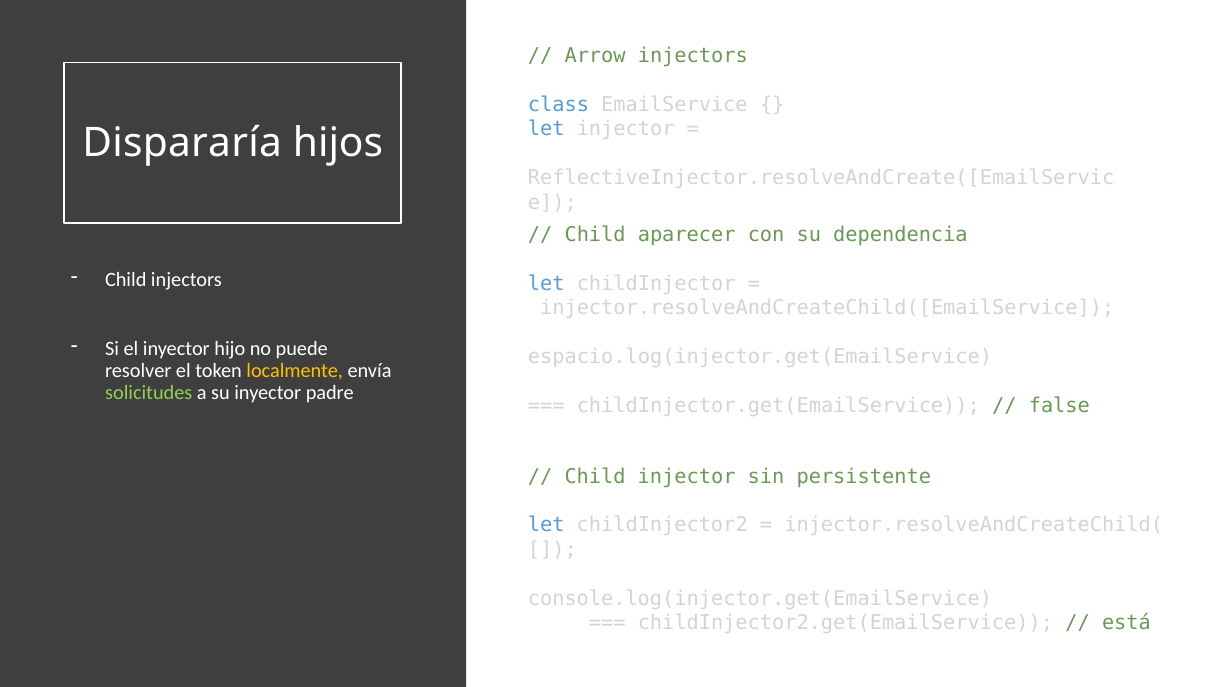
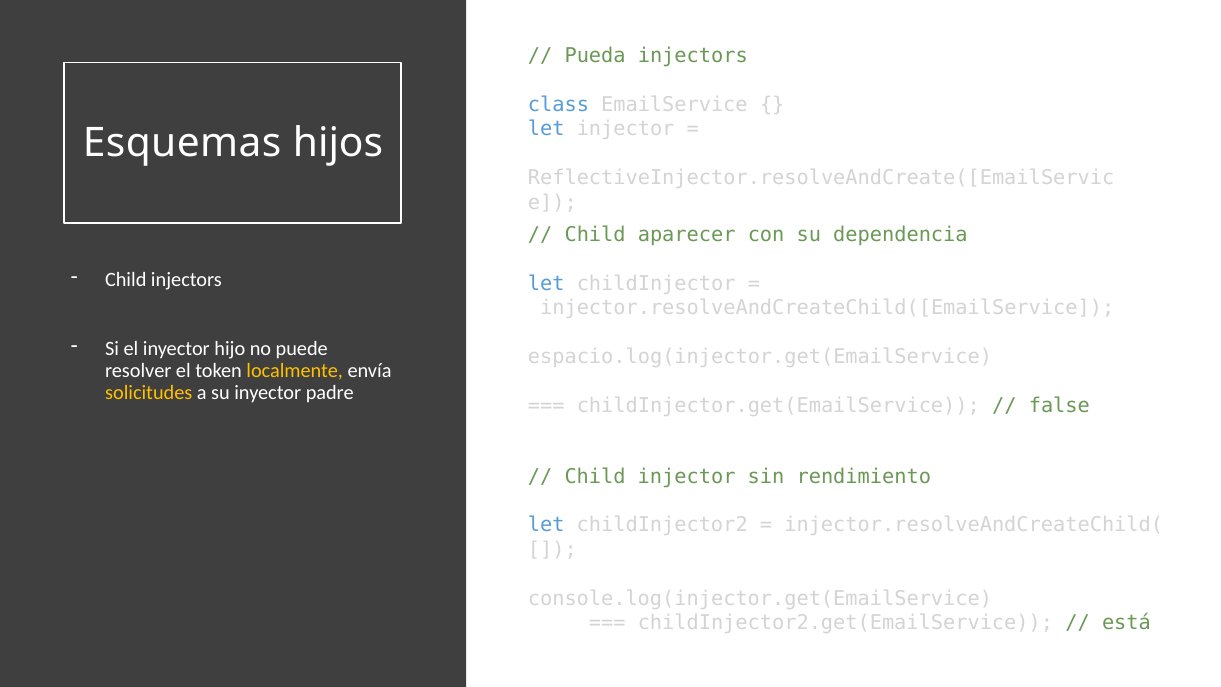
Arrow: Arrow -> Pueda
Dispararía: Dispararía -> Esquemas
solicitudes colour: light green -> yellow
persistente: persistente -> rendimiento
